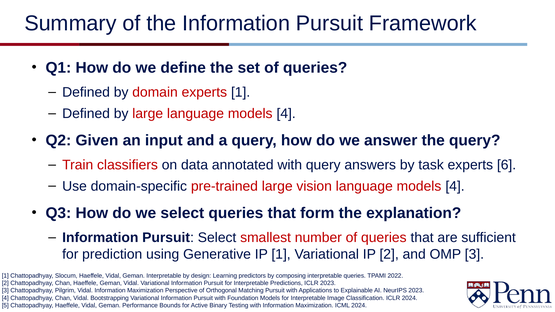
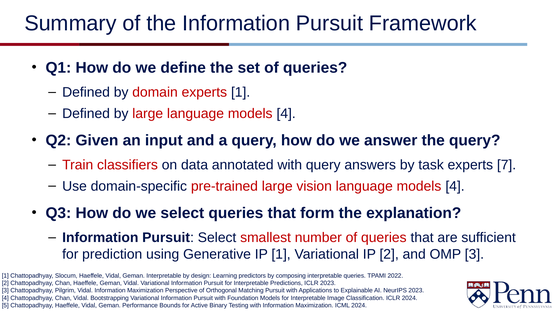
6: 6 -> 7
